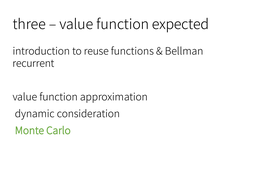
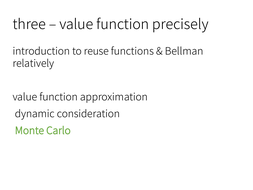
expected: expected -> precisely
recurrent: recurrent -> relatively
